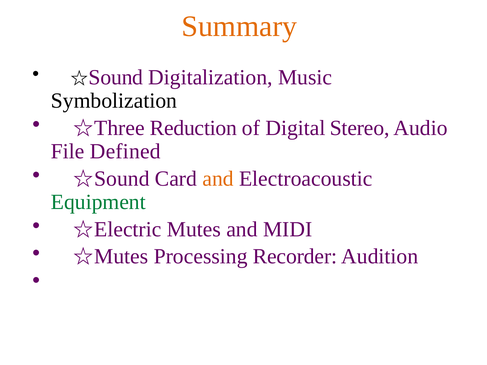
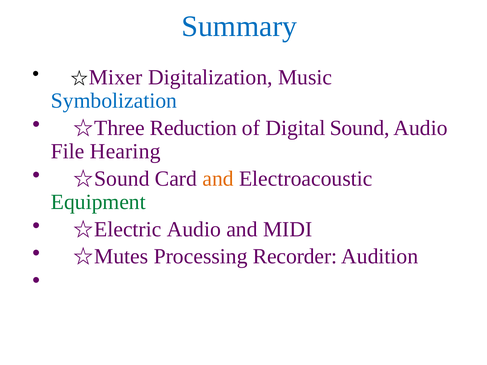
Summary colour: orange -> blue
Sound at (116, 77): Sound -> Mixer
Symbolization colour: black -> blue
Digital Stereo: Stereo -> Sound
Defined: Defined -> Hearing
Mutes at (194, 229): Mutes -> Audio
